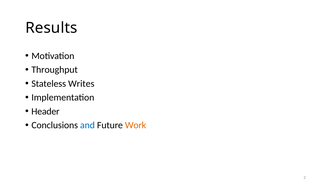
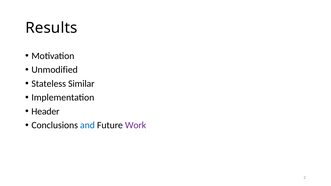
Throughput: Throughput -> Unmodified
Writes: Writes -> Similar
Work colour: orange -> purple
